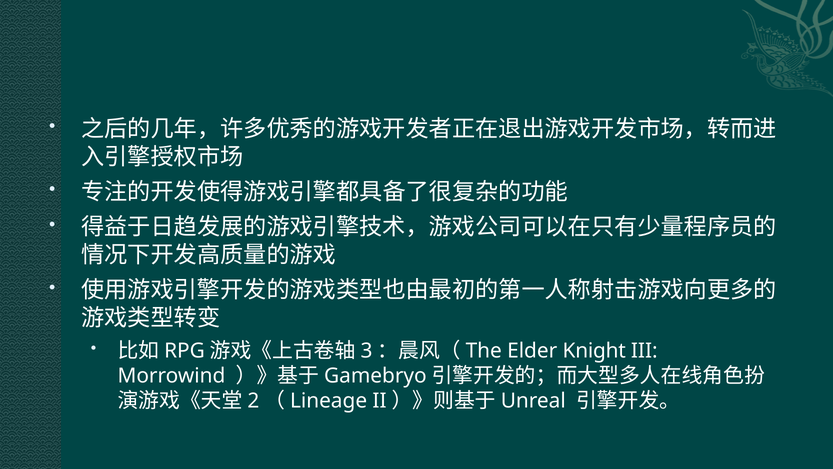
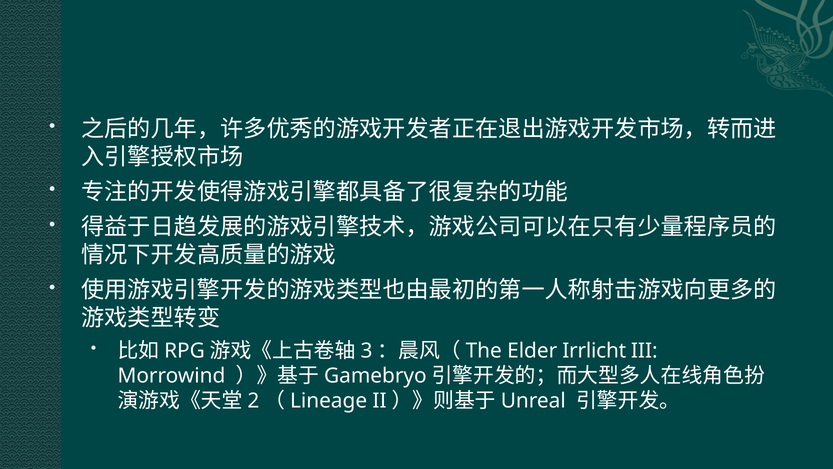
Knight: Knight -> Irrlicht
